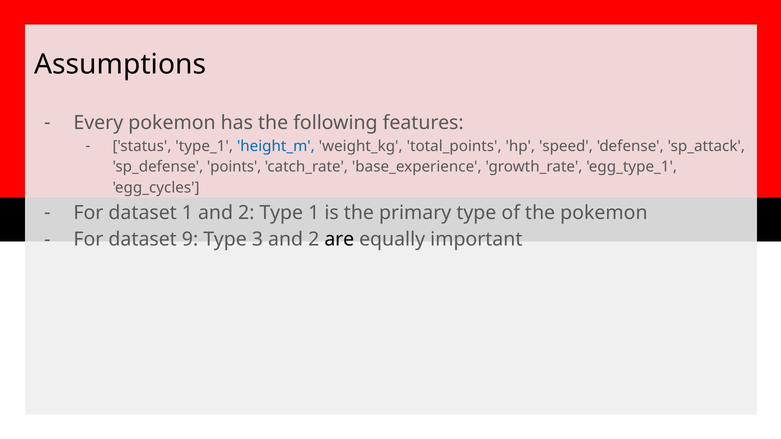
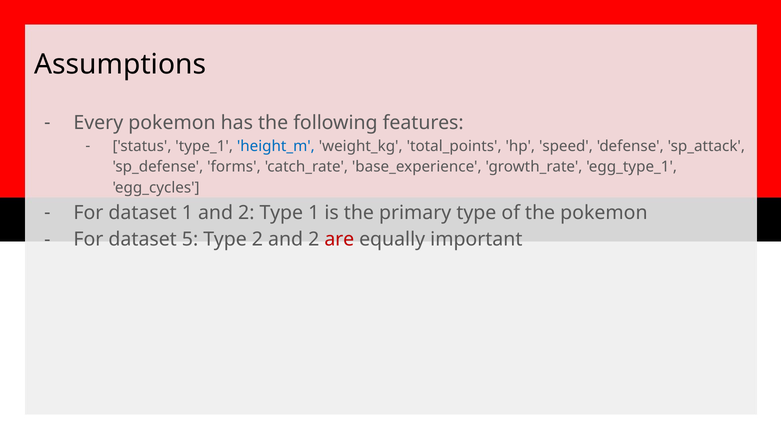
points: points -> forms
9: 9 -> 5
Type 3: 3 -> 2
are colour: black -> red
